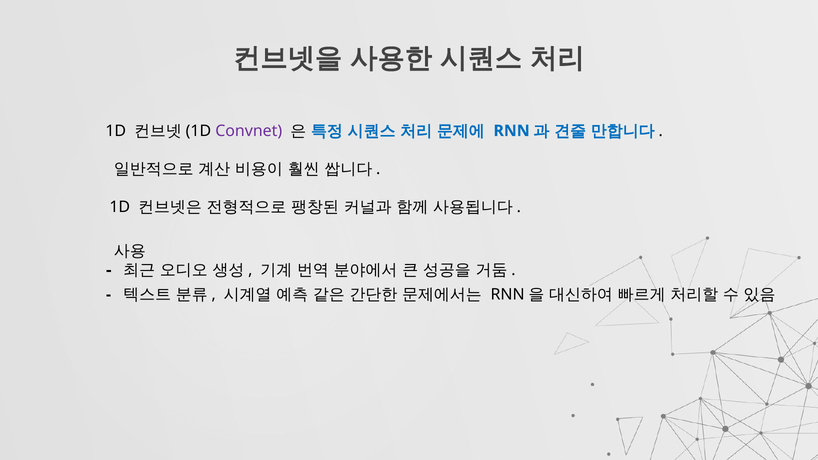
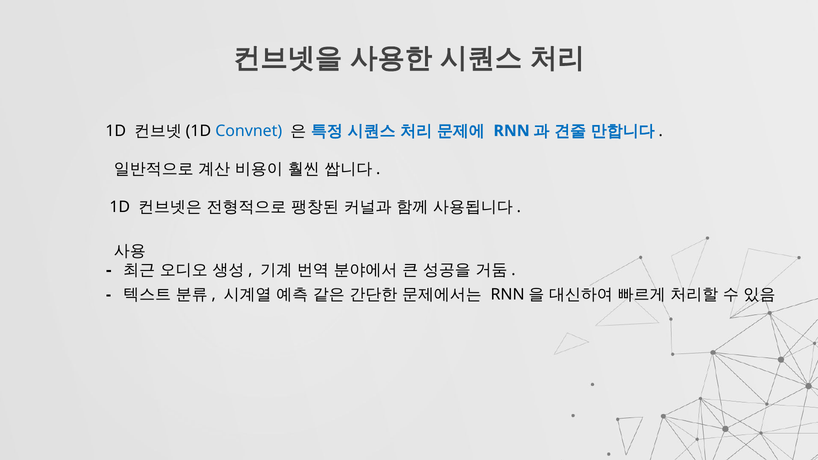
Convnet colour: purple -> blue
